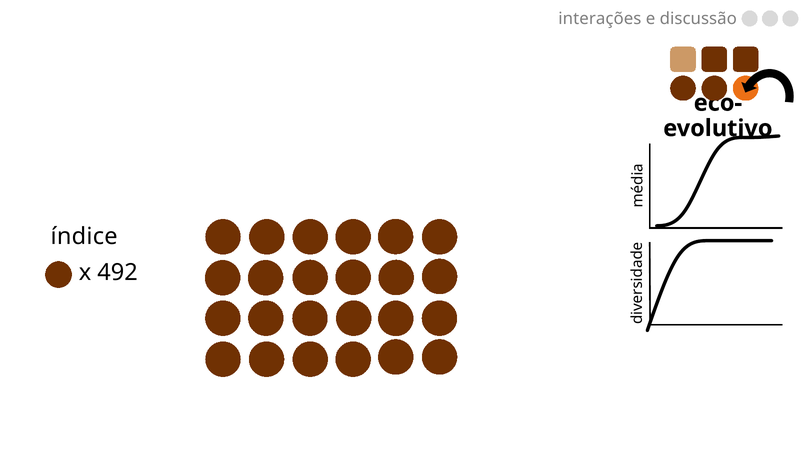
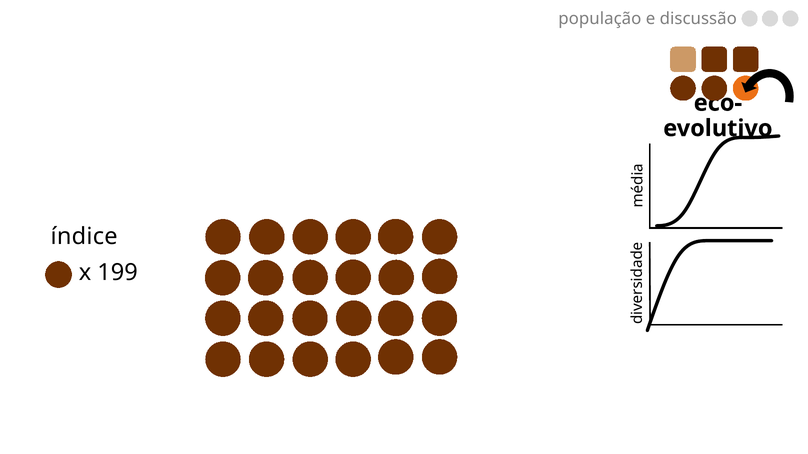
interações: interações -> população
492: 492 -> 199
